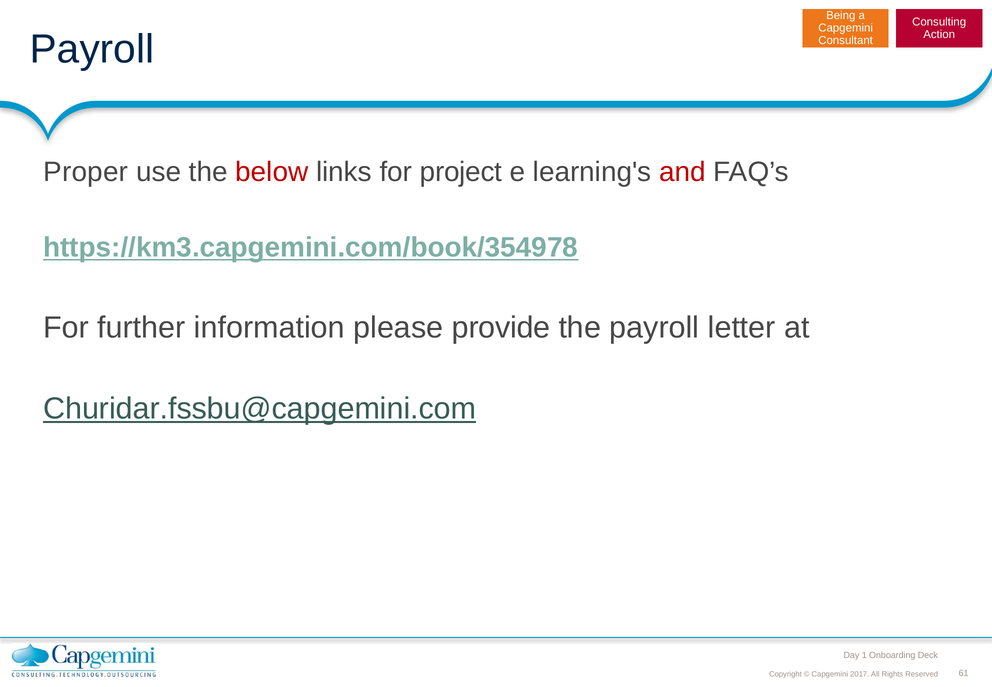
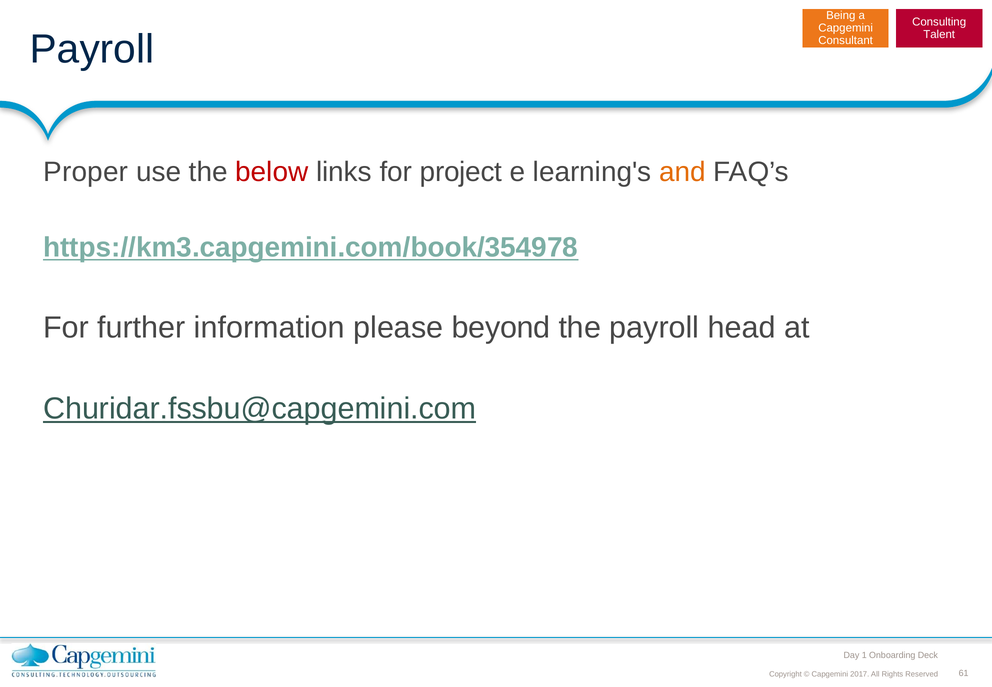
Action: Action -> Talent
and colour: red -> orange
provide: provide -> beyond
letter: letter -> head
